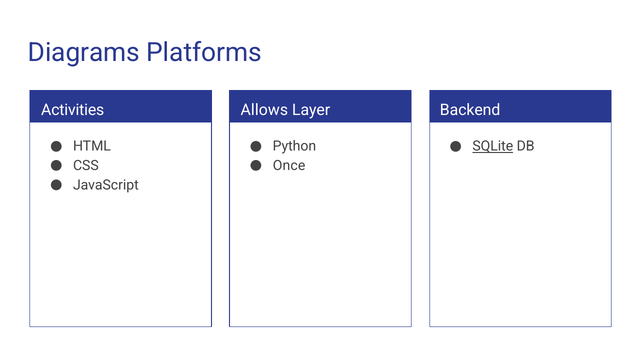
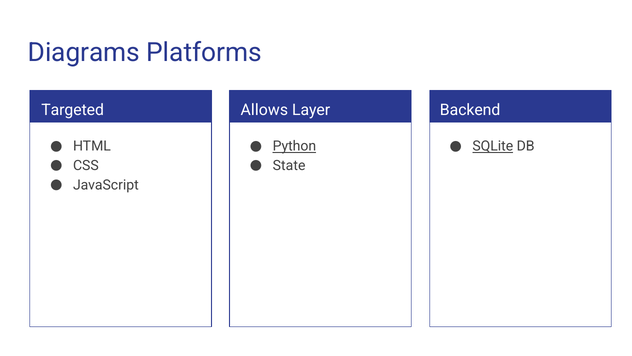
Activities: Activities -> Targeted
Python underline: none -> present
Once: Once -> State
